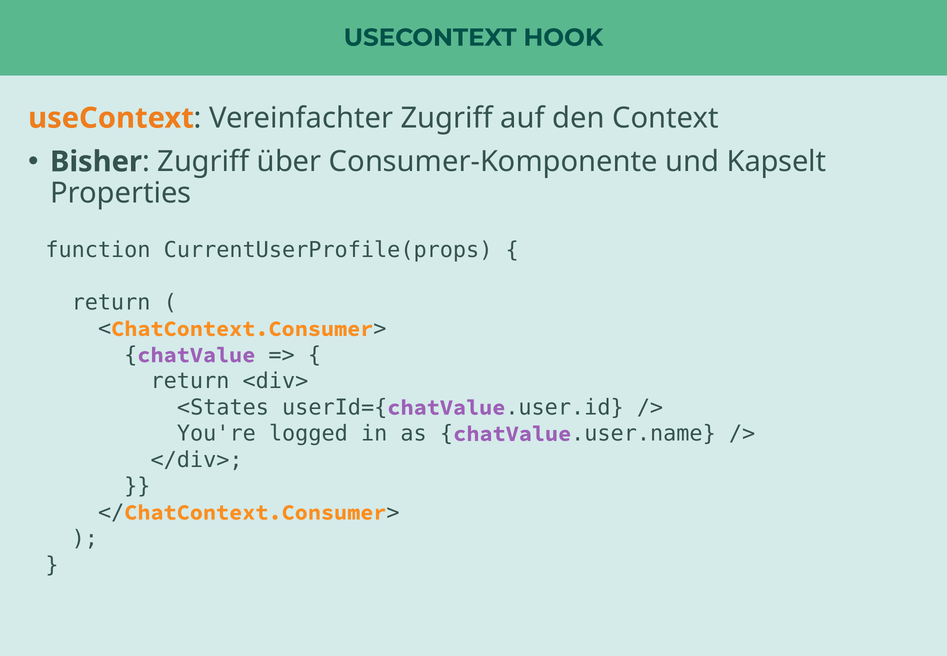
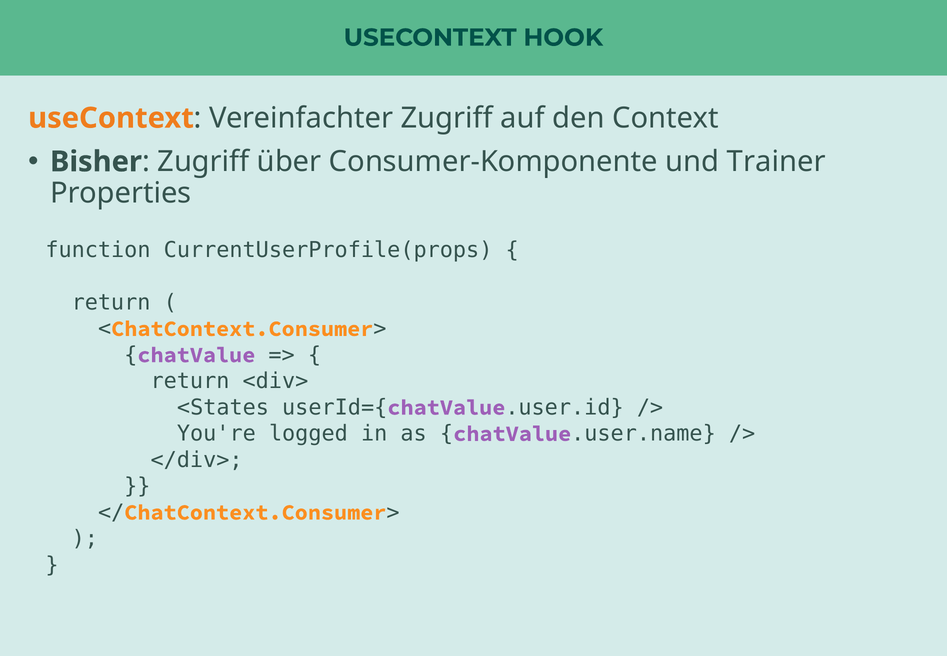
Kapselt: Kapselt -> Trainer
